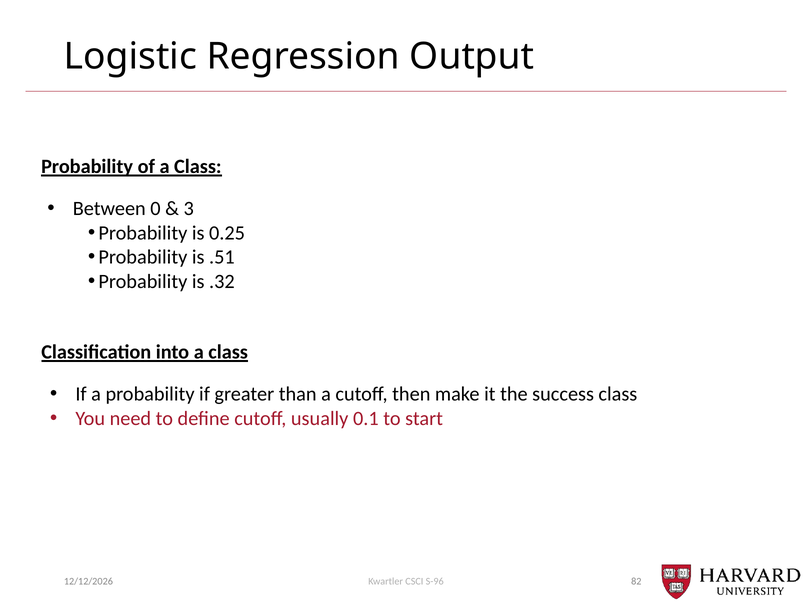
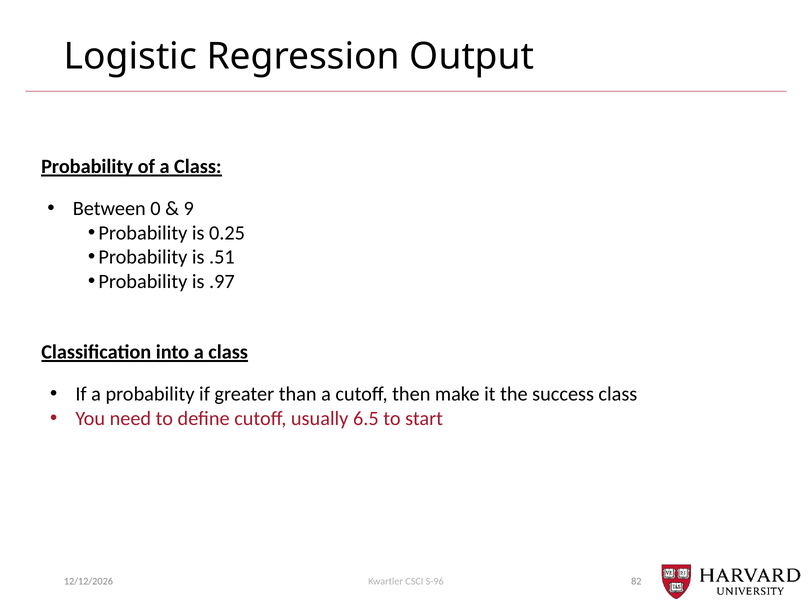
3: 3 -> 9
.32: .32 -> .97
0.1: 0.1 -> 6.5
